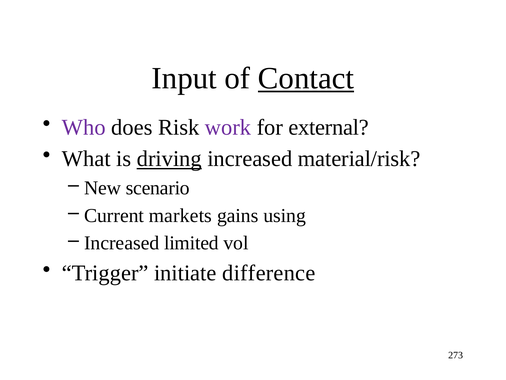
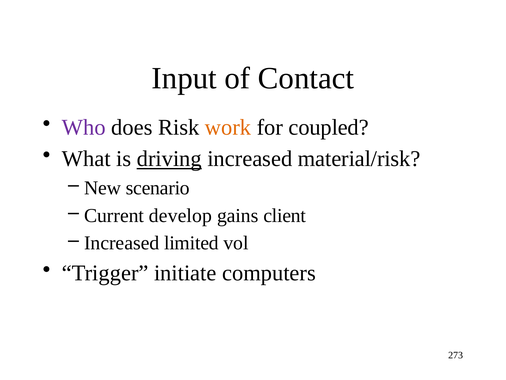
Contact underline: present -> none
work colour: purple -> orange
external: external -> coupled
markets: markets -> develop
using: using -> client
difference: difference -> computers
